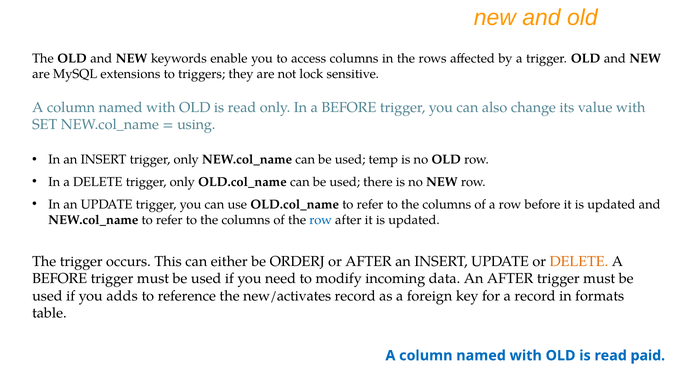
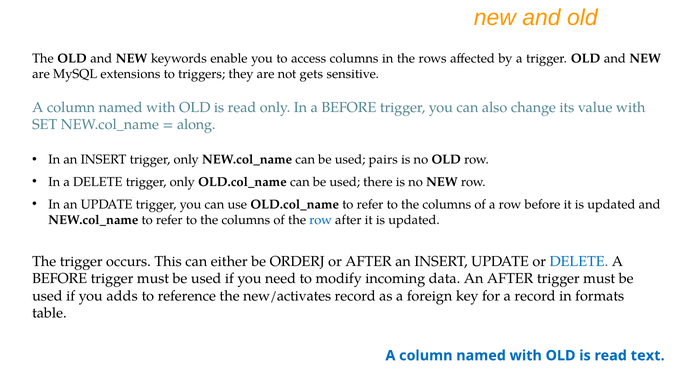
lock: lock -> gets
using: using -> along
temp: temp -> pairs
DELETE at (579, 262) colour: orange -> blue
paid: paid -> text
